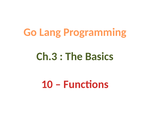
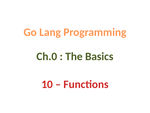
Ch.3: Ch.3 -> Ch.0
